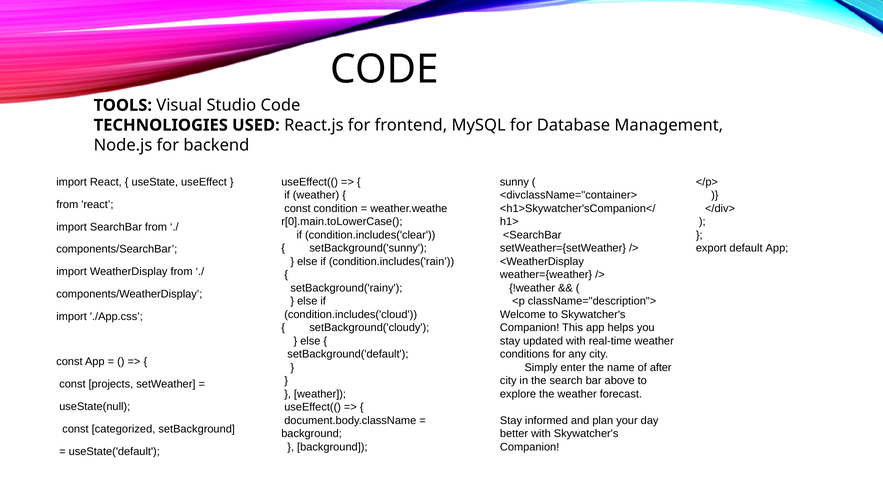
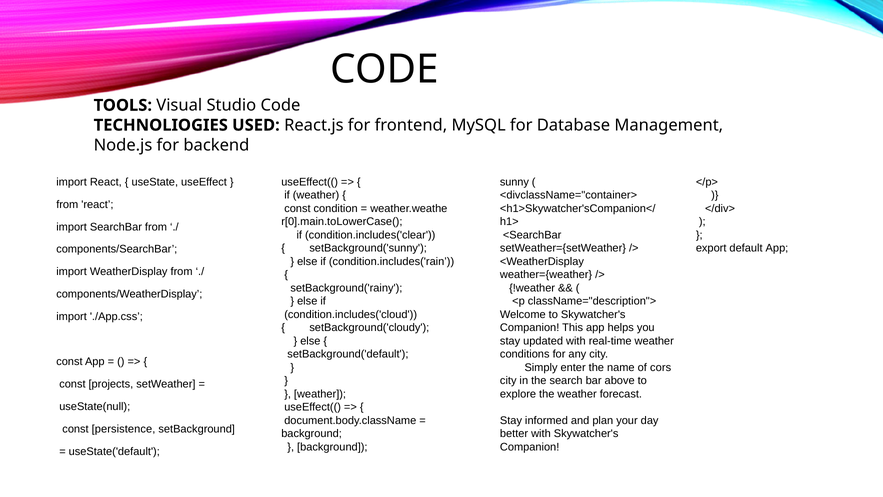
after: after -> cors
categorized: categorized -> persistence
